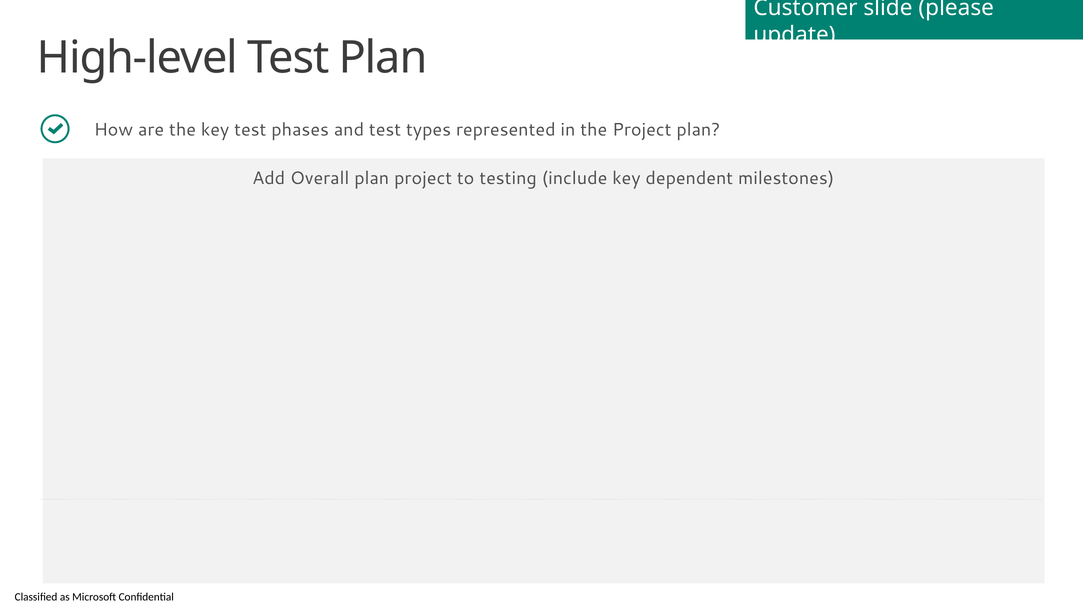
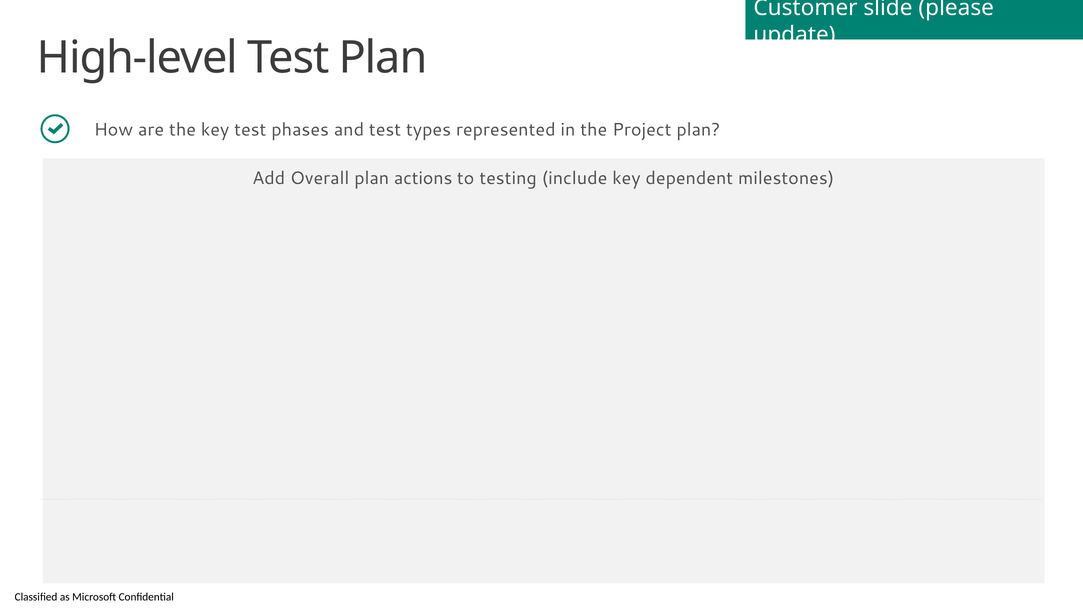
plan project: project -> actions
